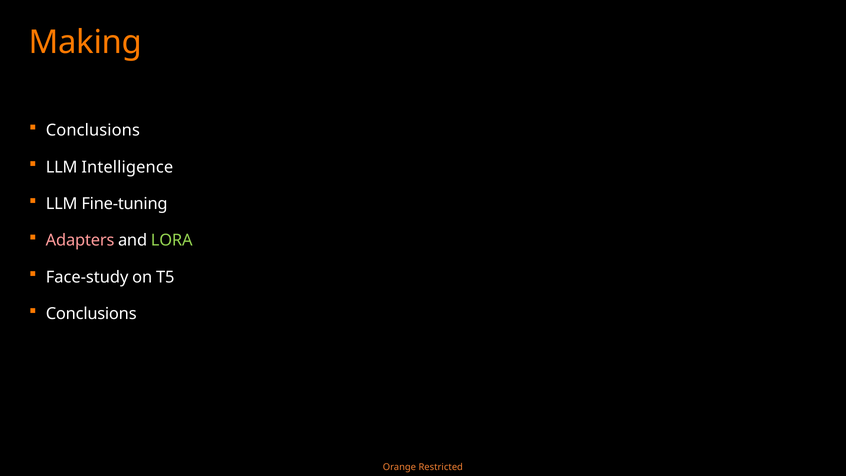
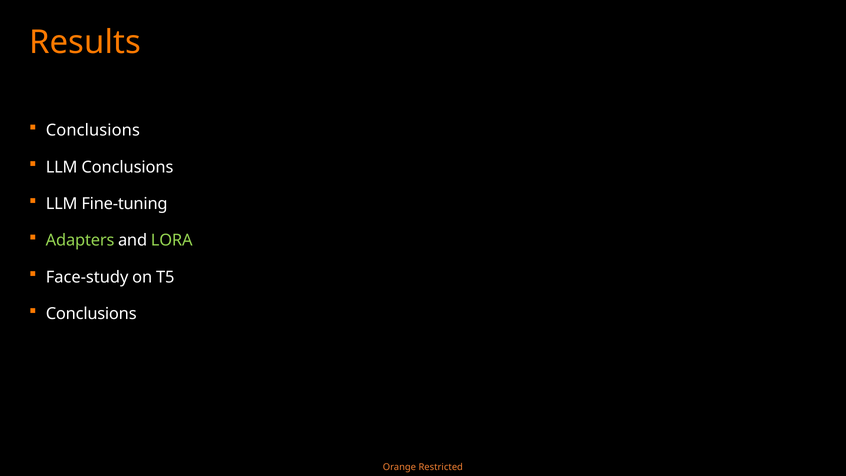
Making: Making -> Results
LLM Intelligence: Intelligence -> Conclusions
Adapters colour: pink -> light green
